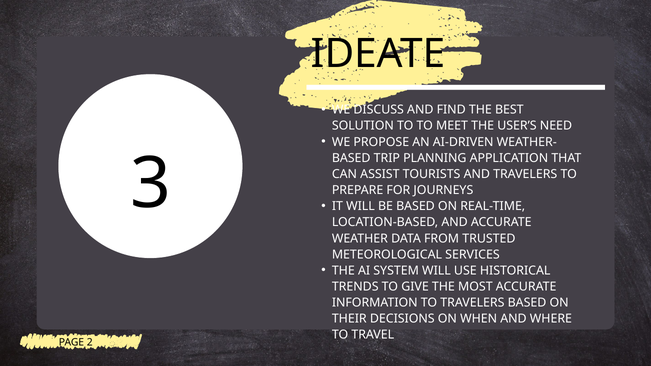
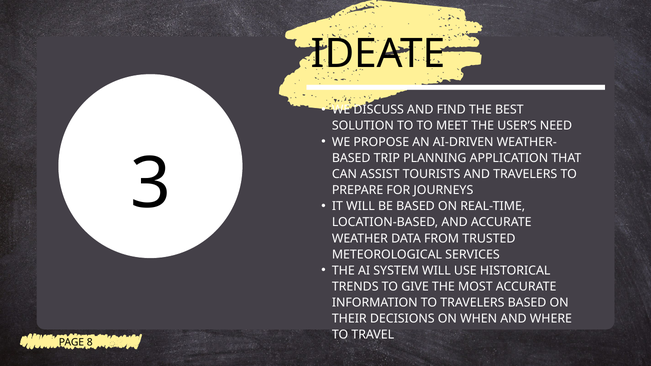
2: 2 -> 8
